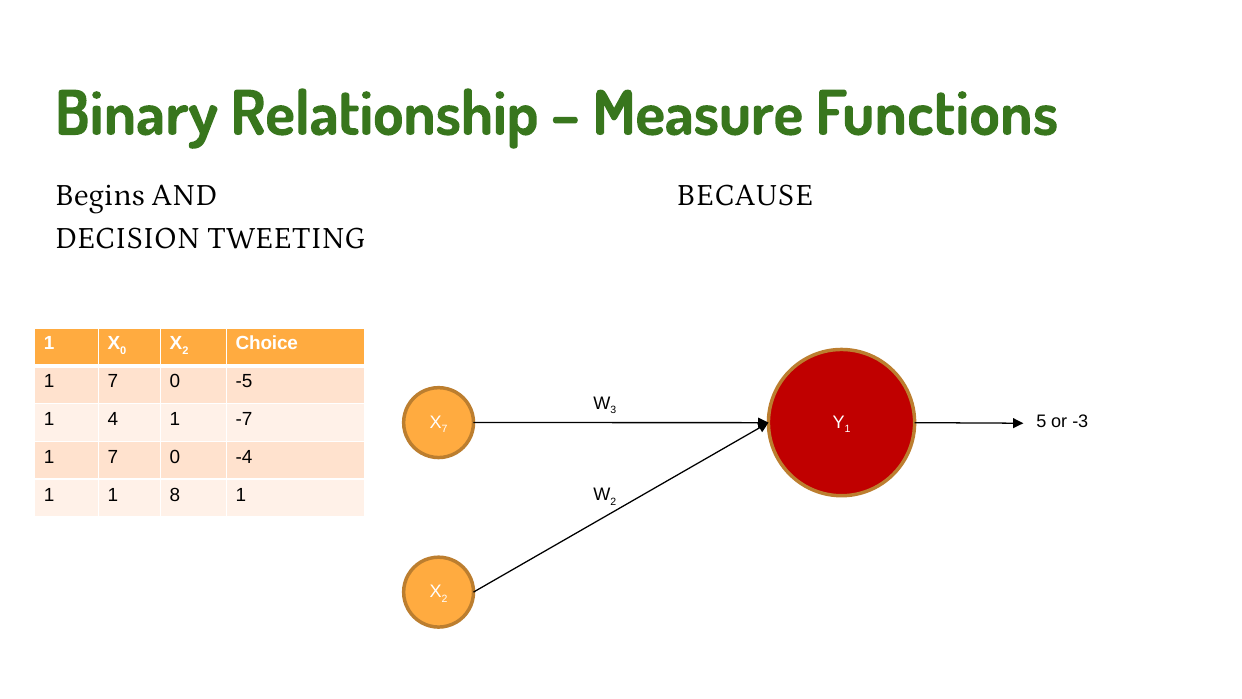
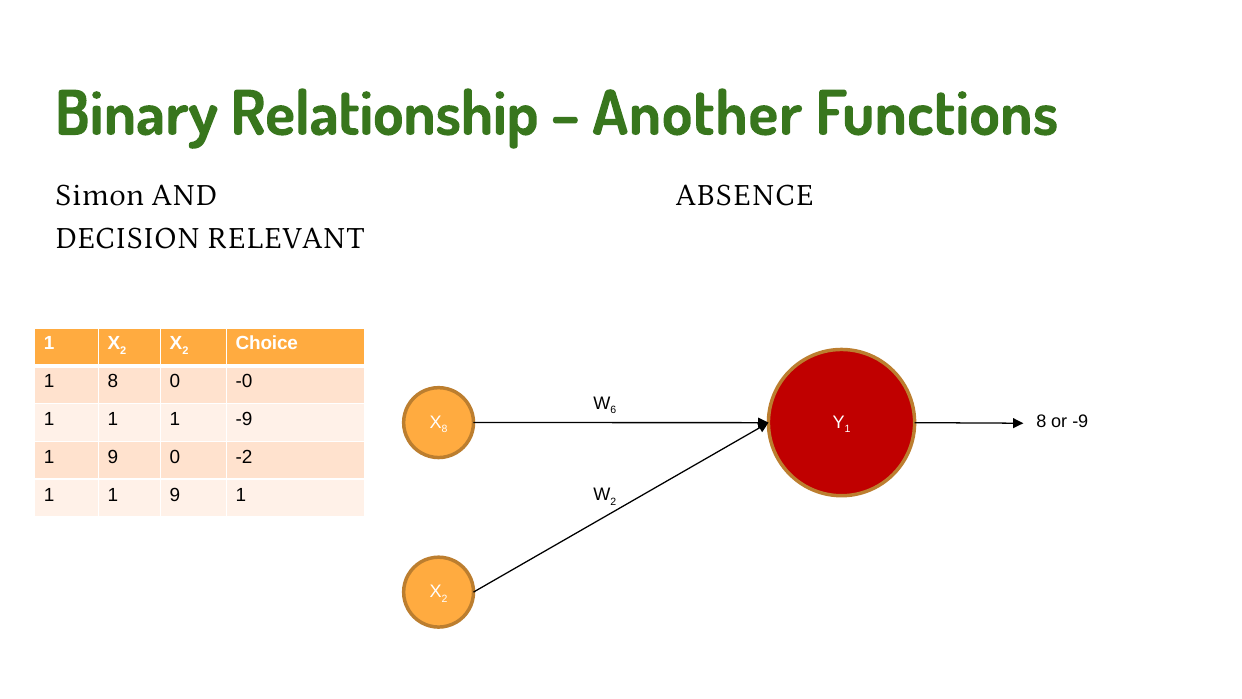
Measure: Measure -> Another
Begins: Begins -> Simon
BECAUSE: BECAUSE -> ABSENCE
TWEETING: TWEETING -> RELEVANT
0 at (123, 351): 0 -> 2
7 at (113, 381): 7 -> 8
-5: -5 -> -0
3: 3 -> 6
4 at (113, 419): 4 -> 1
1 -7: -7 -> -9
7 at (445, 429): 7 -> 8
5 at (1041, 422): 5 -> 8
or -3: -3 -> -9
7 at (113, 457): 7 -> 9
-4: -4 -> -2
1 1 8: 8 -> 9
